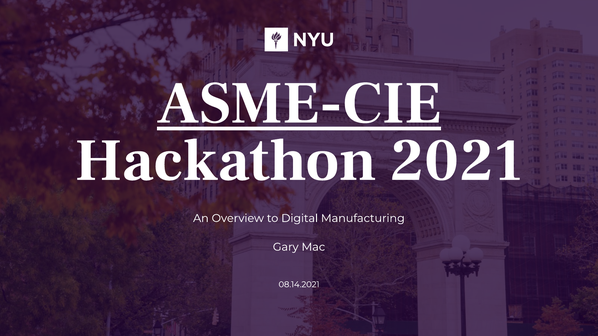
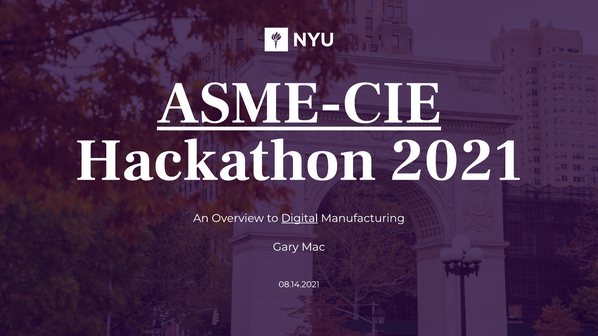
Digital underline: none -> present
